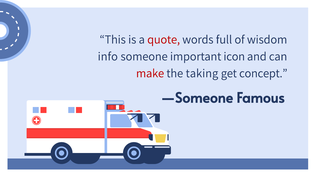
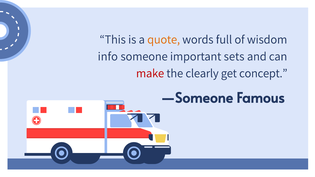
quote colour: red -> orange
icon: icon -> sets
taking: taking -> clearly
